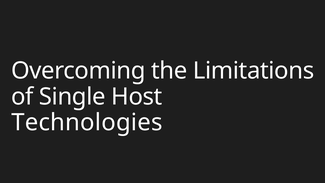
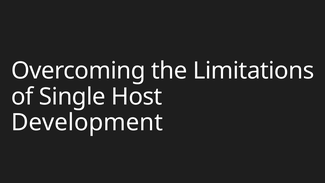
Technologies: Technologies -> Development
